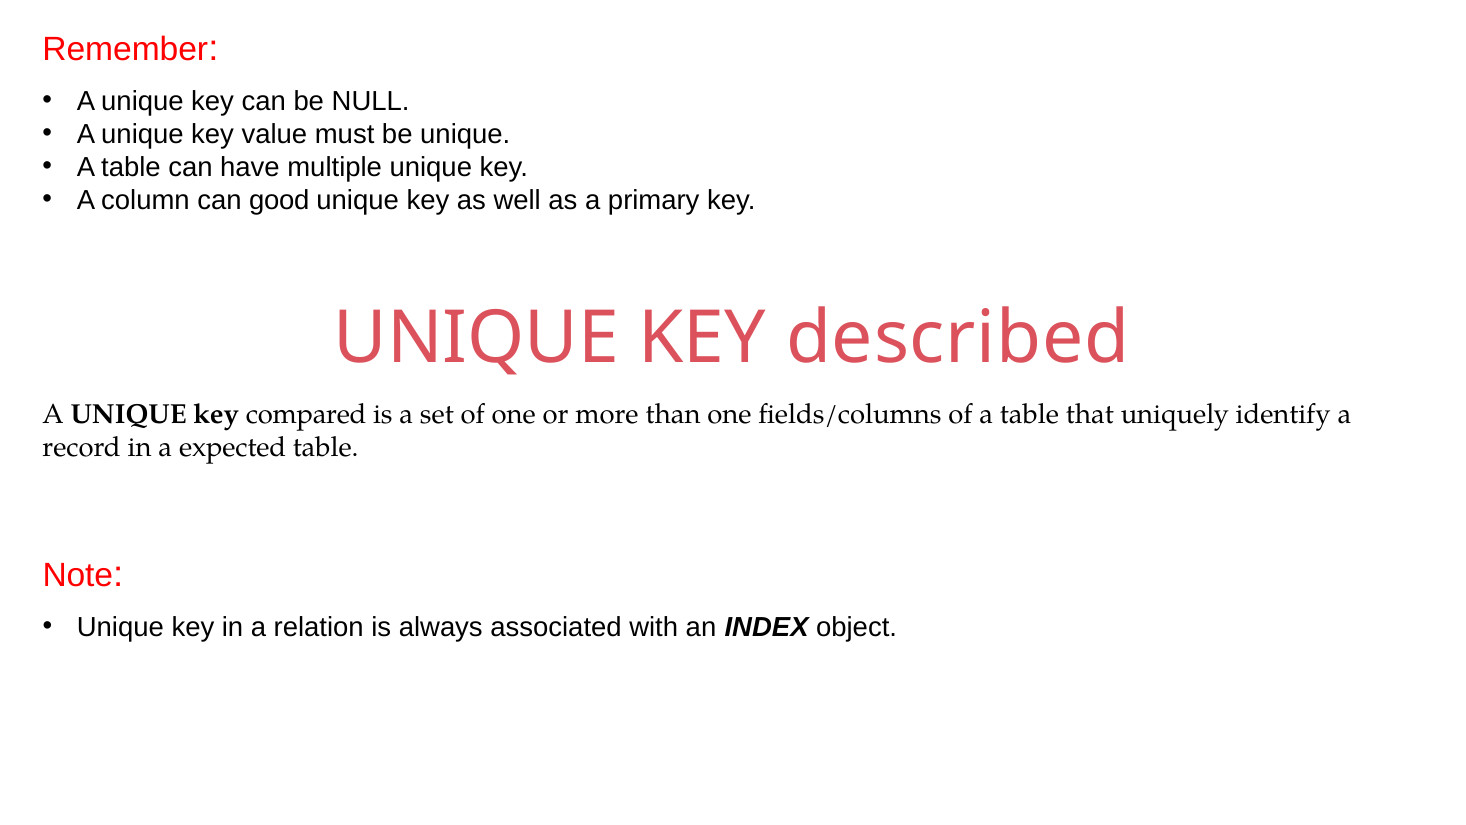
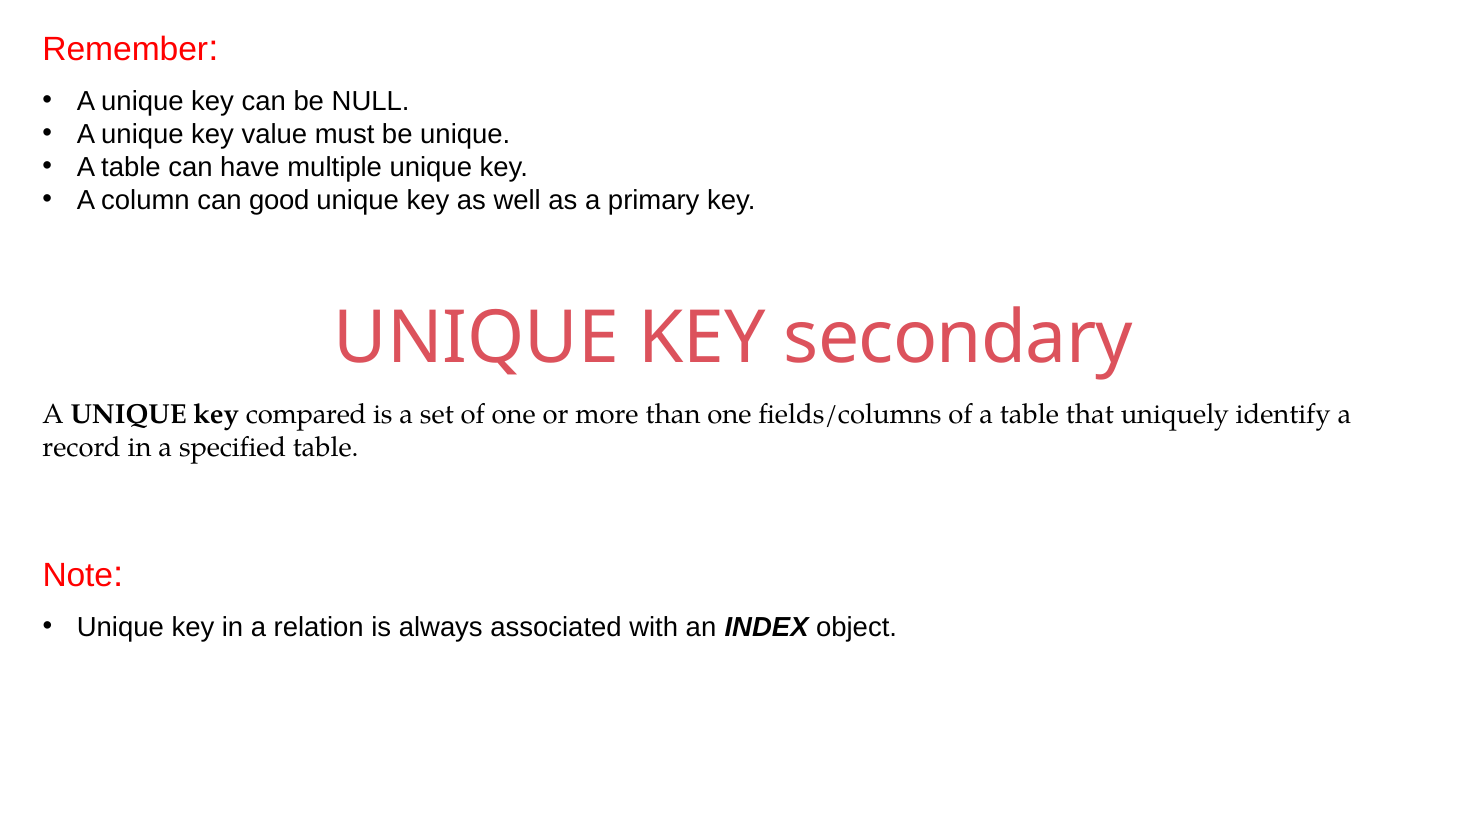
described: described -> secondary
expected: expected -> specified
